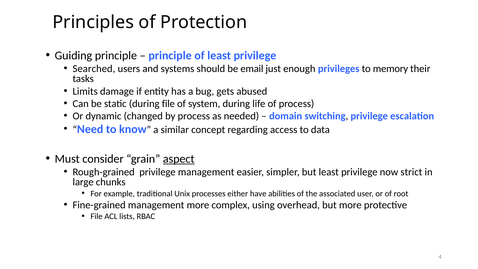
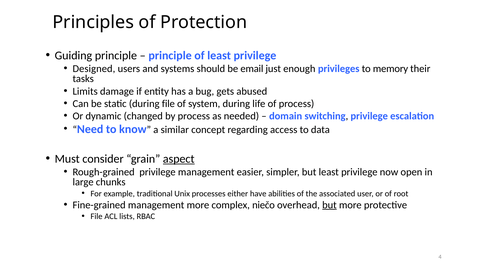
Searched: Searched -> Designed
strict: strict -> open
using: using -> niečo
but at (329, 205) underline: none -> present
